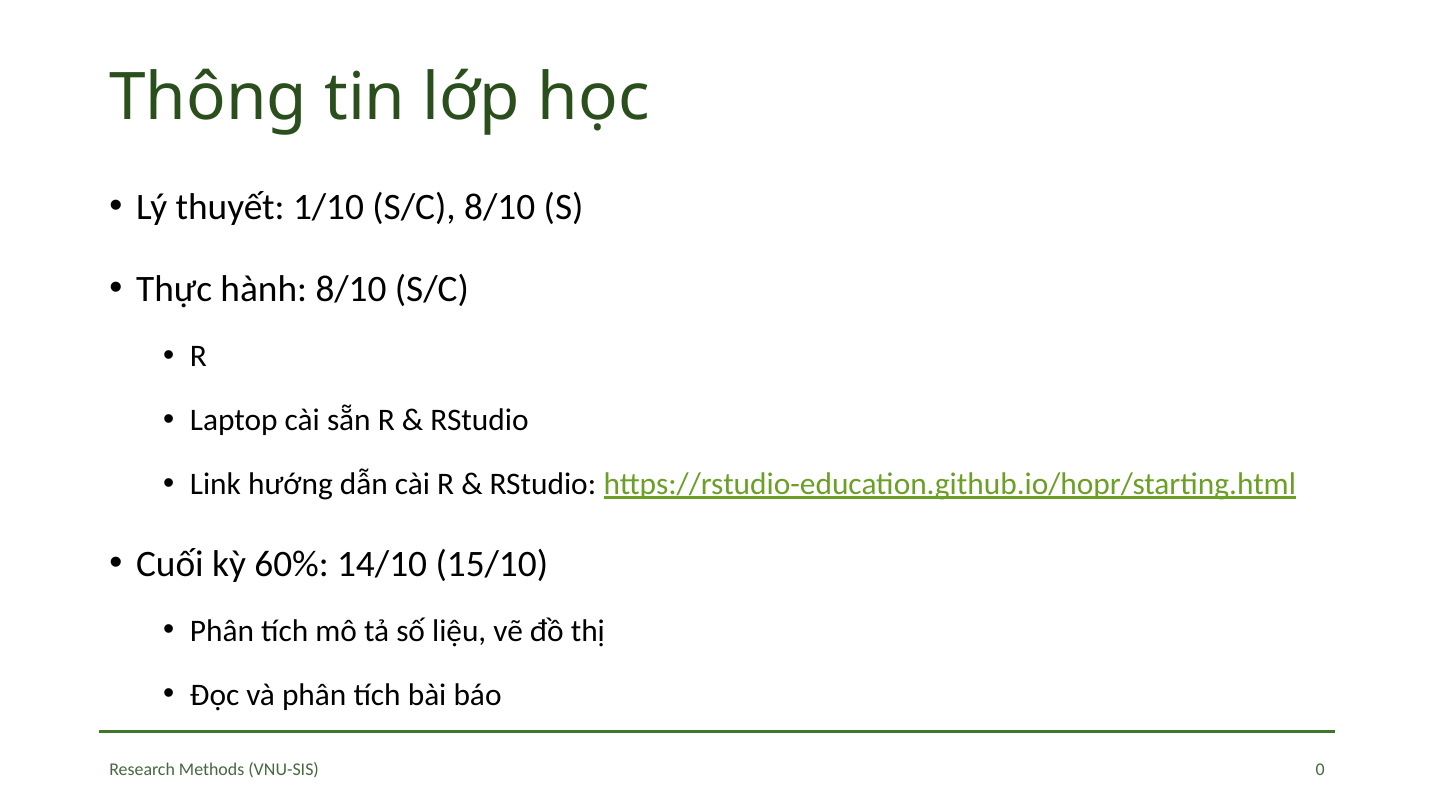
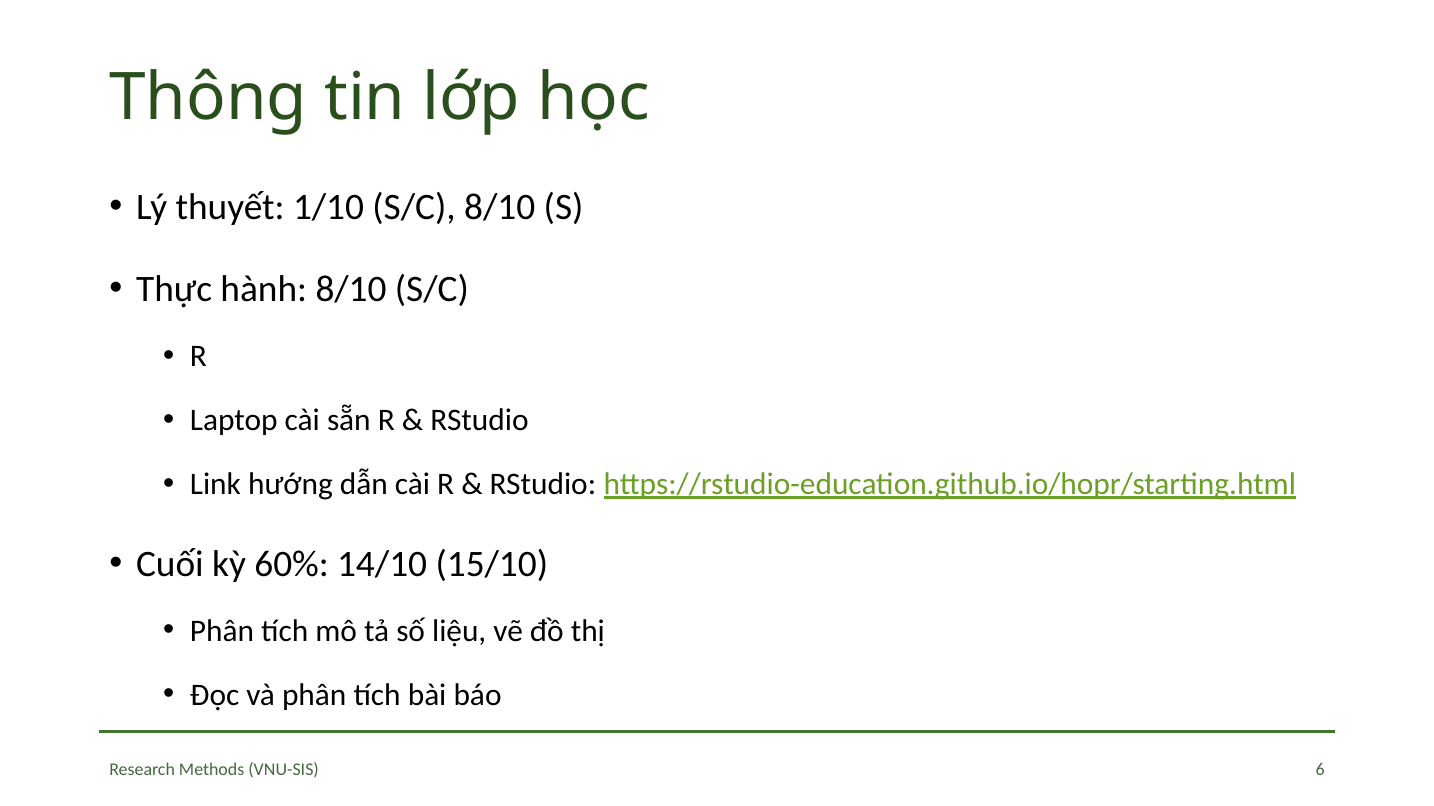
0: 0 -> 6
